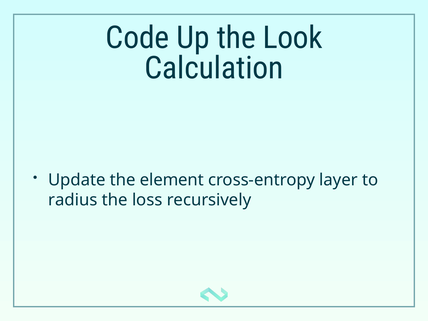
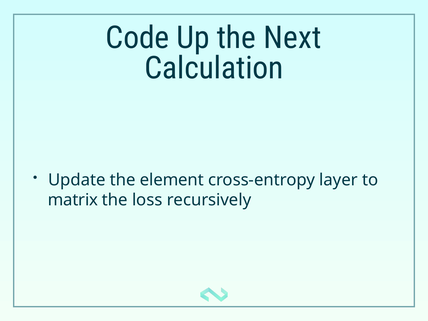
Look: Look -> Next
radius: radius -> matrix
